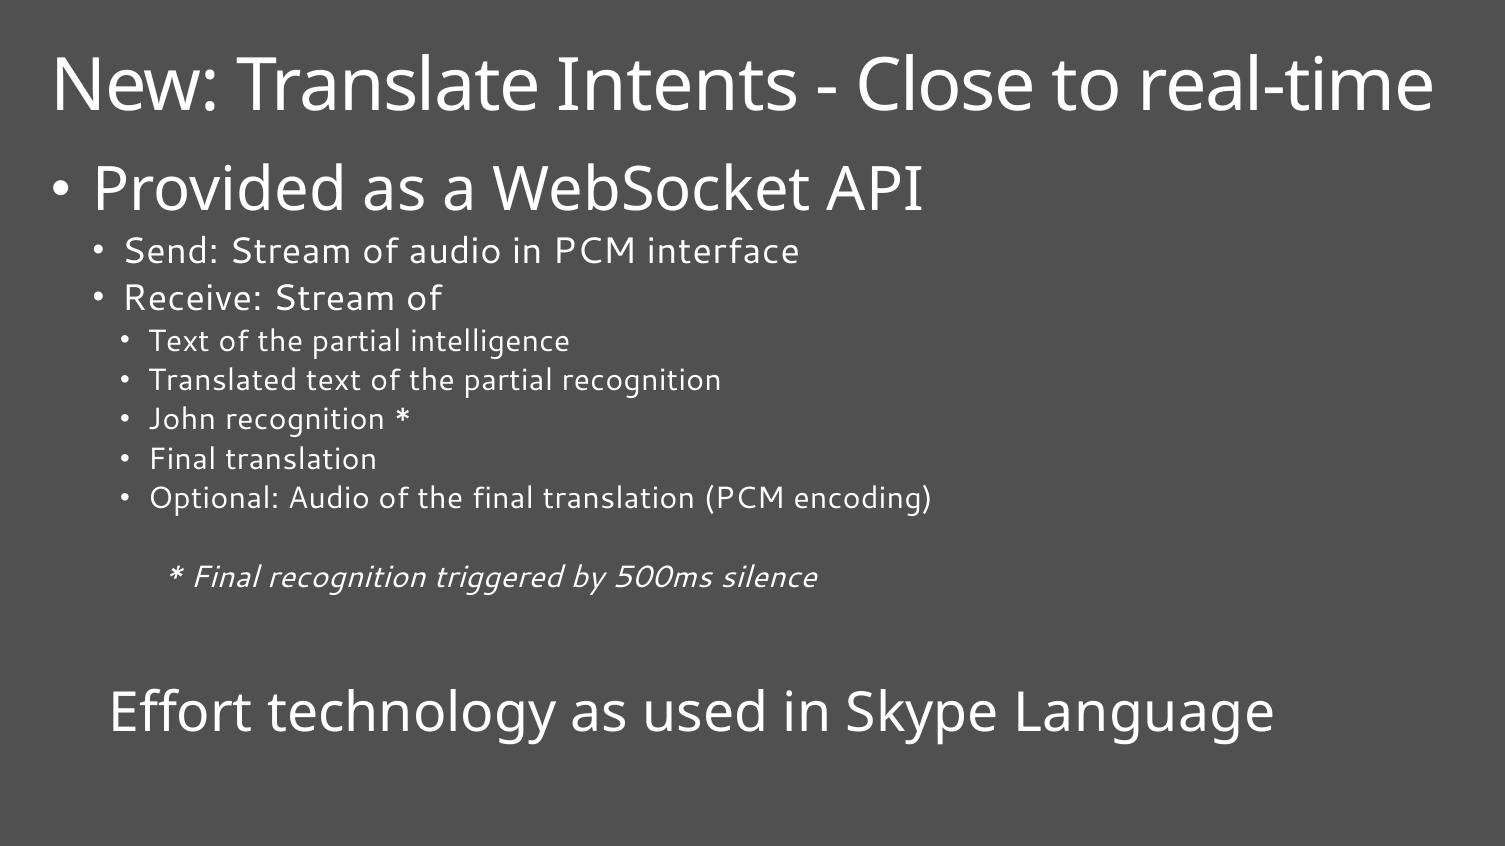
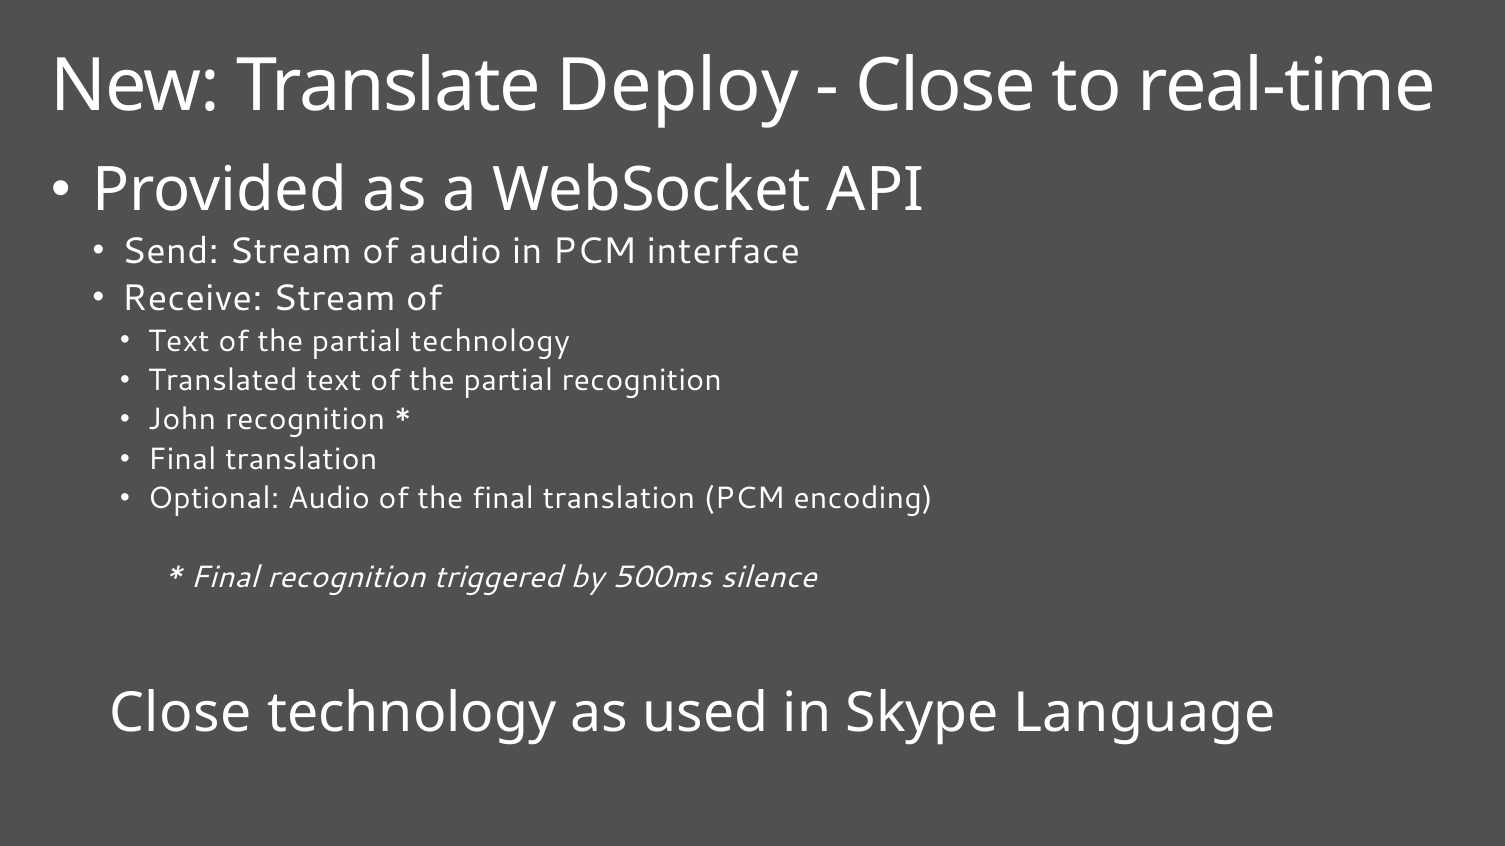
Intents: Intents -> Deploy
partial intelligence: intelligence -> technology
Effort at (181, 713): Effort -> Close
